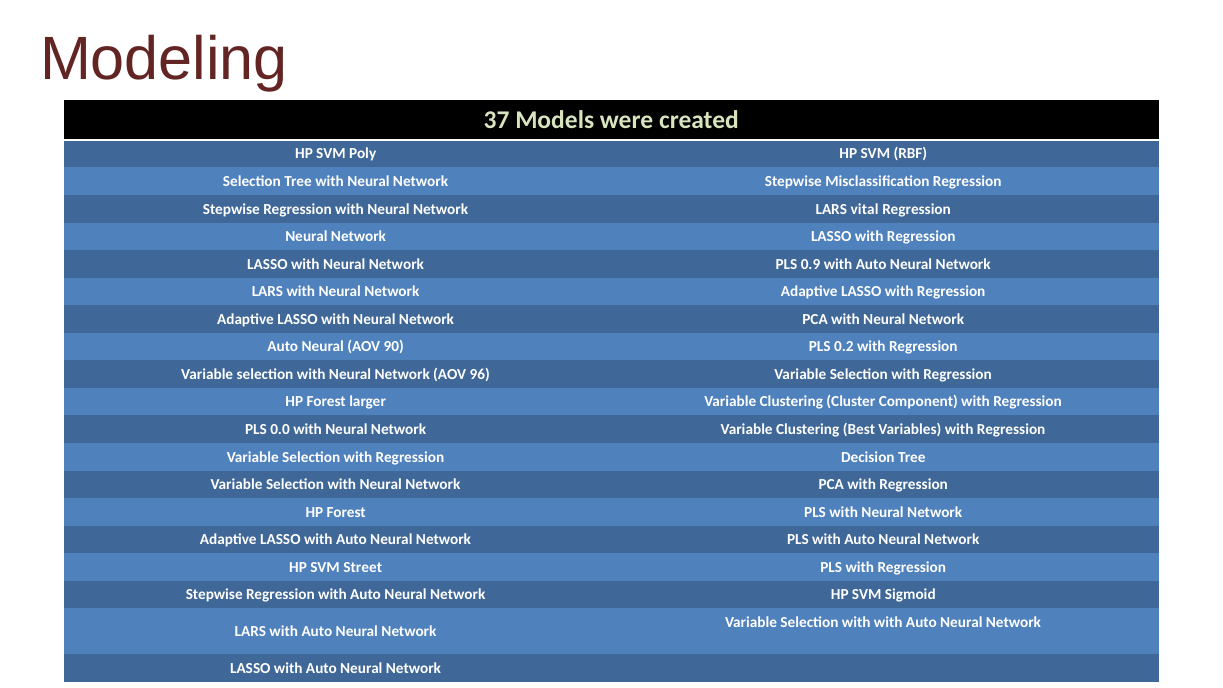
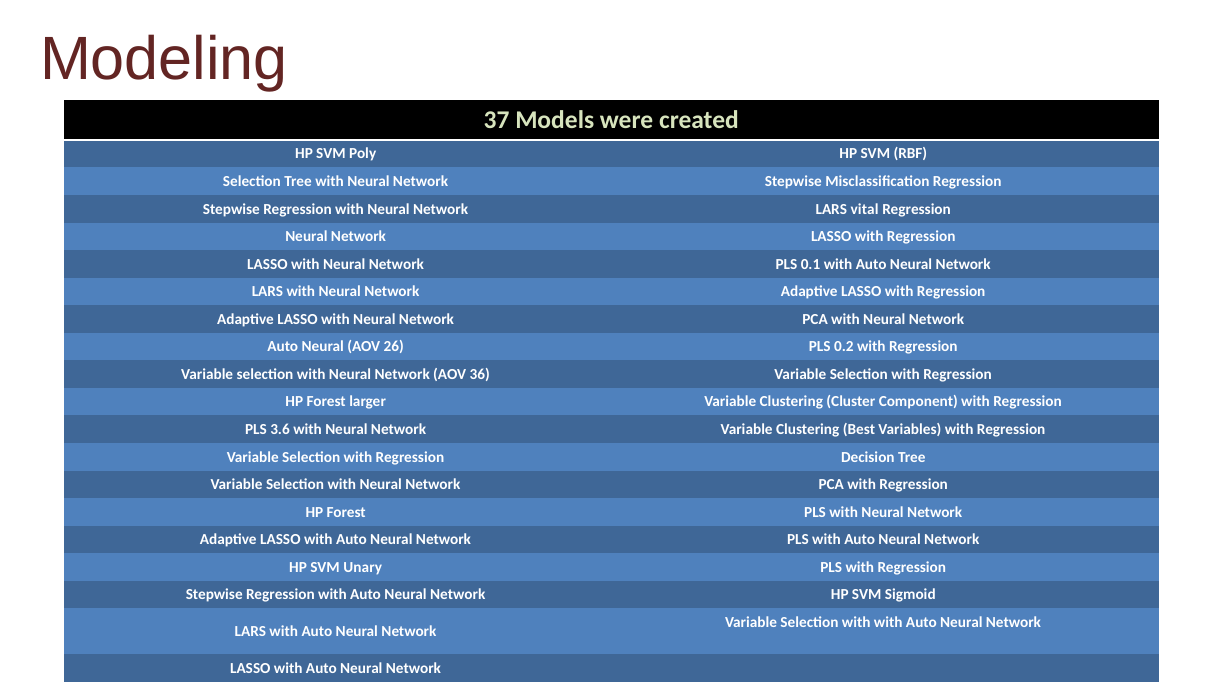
0.9: 0.9 -> 0.1
90: 90 -> 26
96: 96 -> 36
0.0: 0.0 -> 3.6
Street: Street -> Unary
